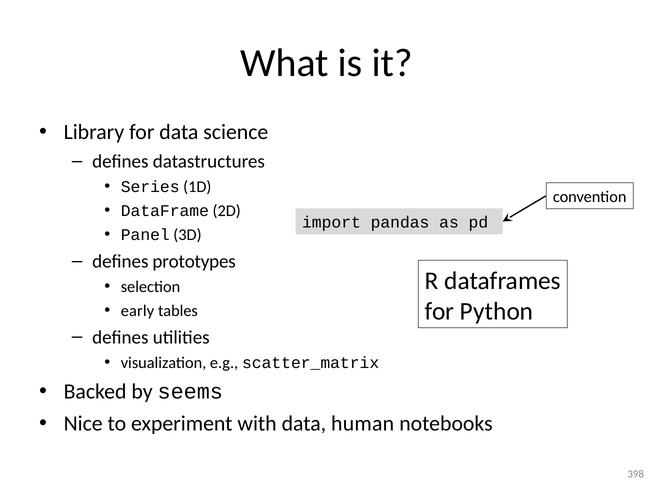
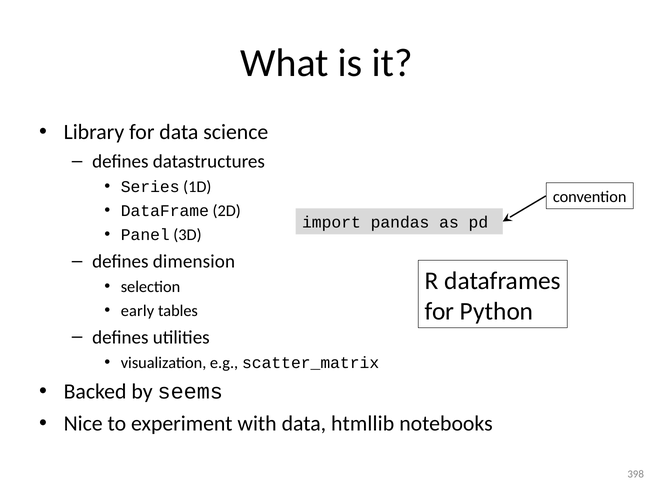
prototypes: prototypes -> dimension
human: human -> htmllib
